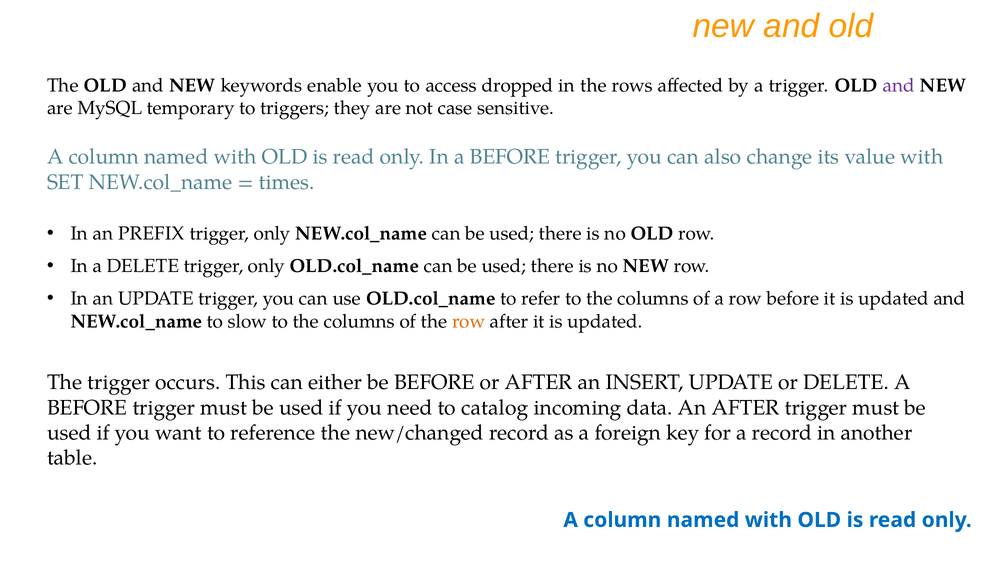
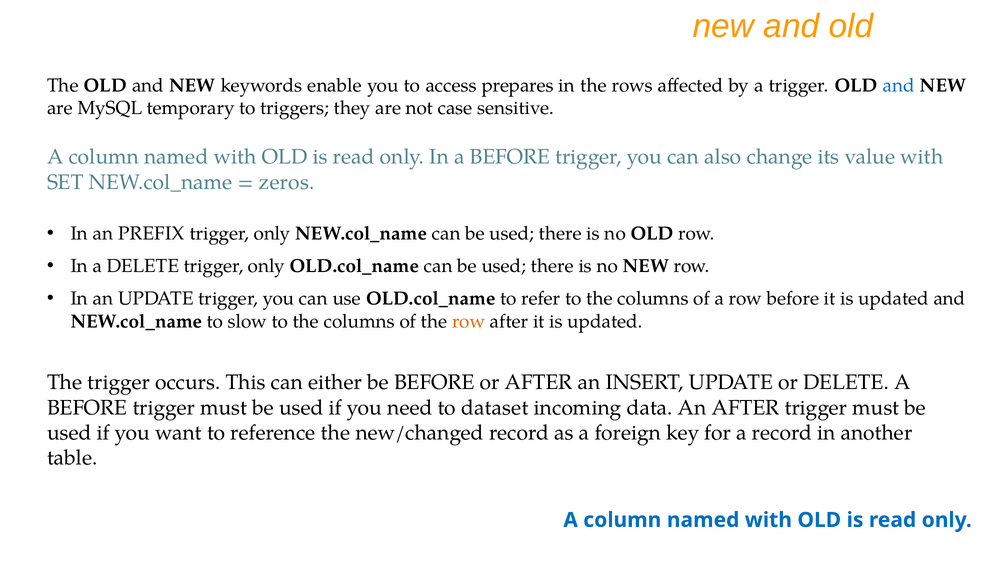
dropped: dropped -> prepares
and at (899, 86) colour: purple -> blue
times: times -> zeros
catalog: catalog -> dataset
